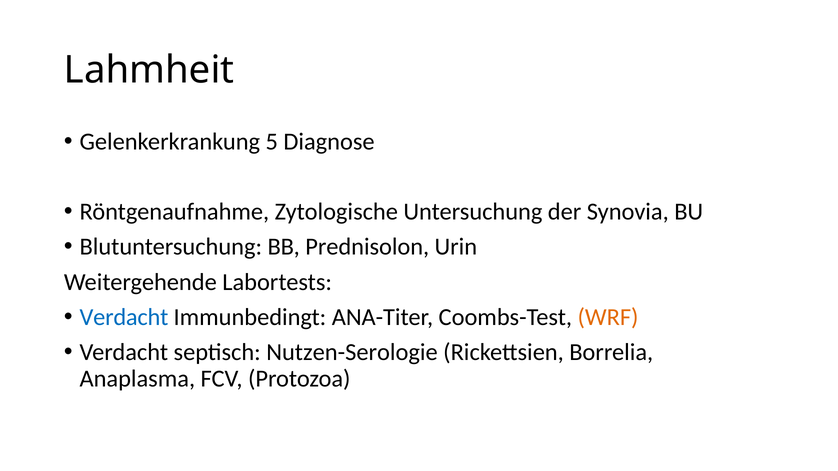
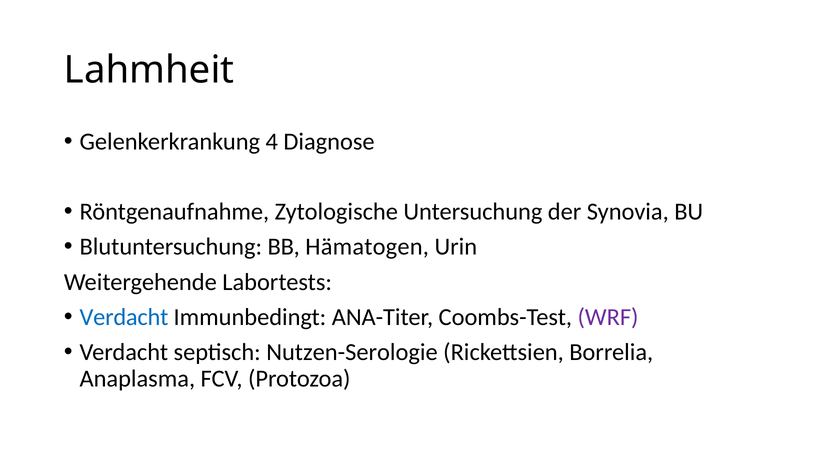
5: 5 -> 4
Prednisolon: Prednisolon -> Hämatogen
WRF colour: orange -> purple
